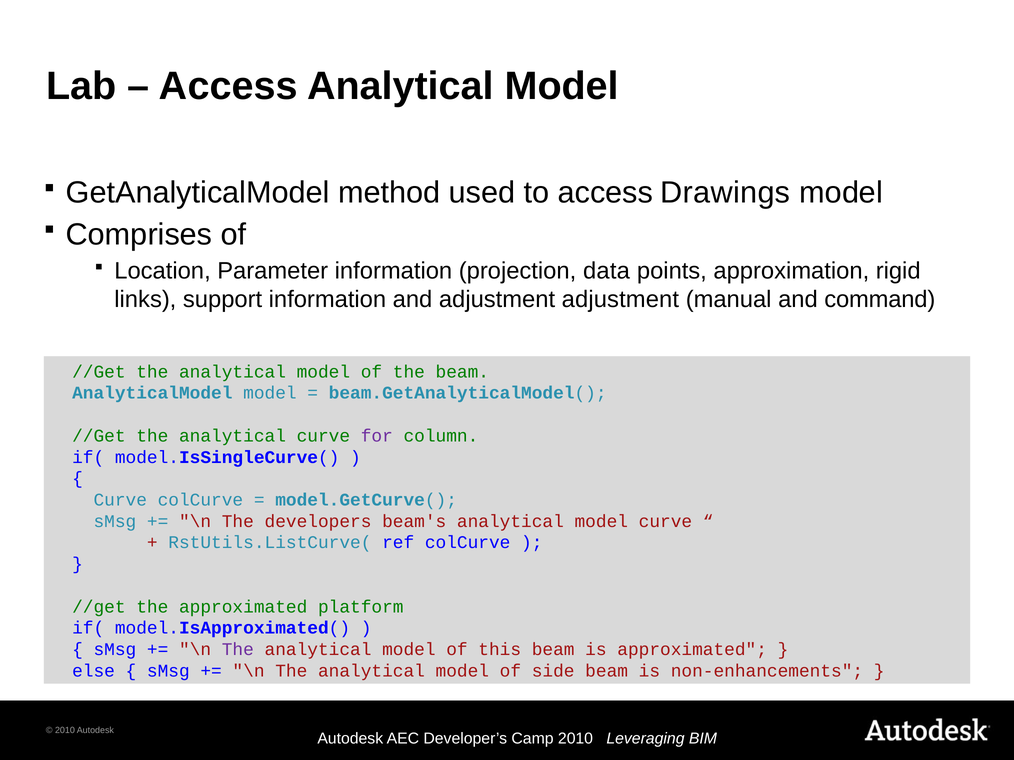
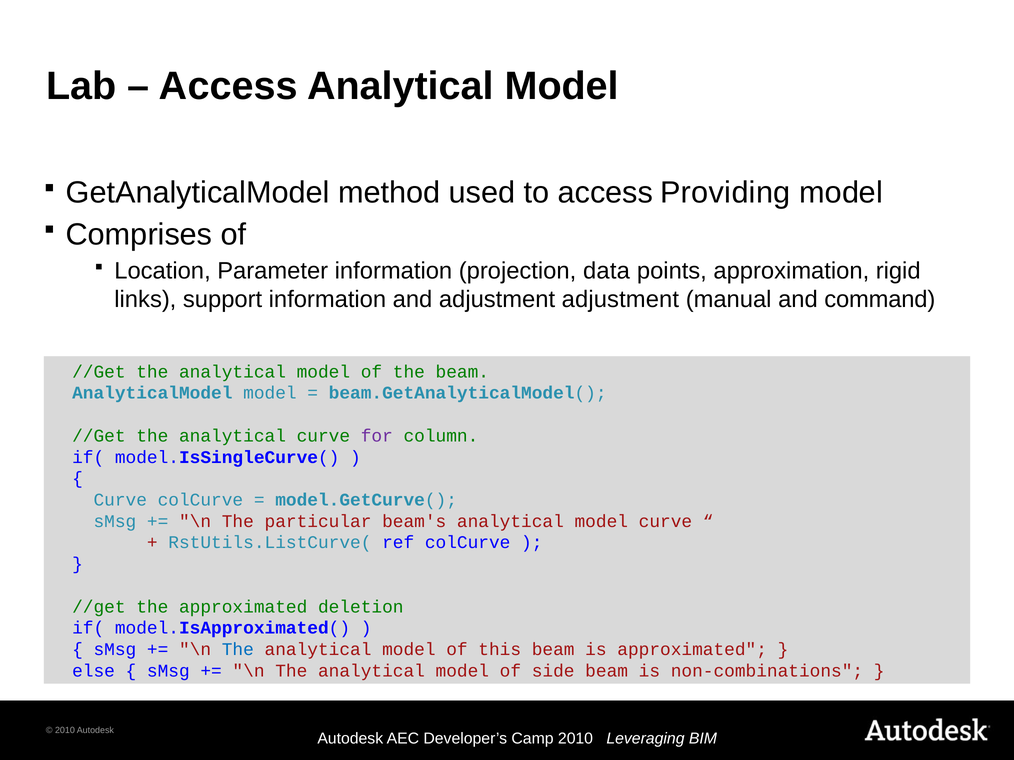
Drawings: Drawings -> Providing
developers: developers -> particular
platform: platform -> deletion
The at (238, 650) colour: purple -> blue
non-enhancements: non-enhancements -> non-combinations
